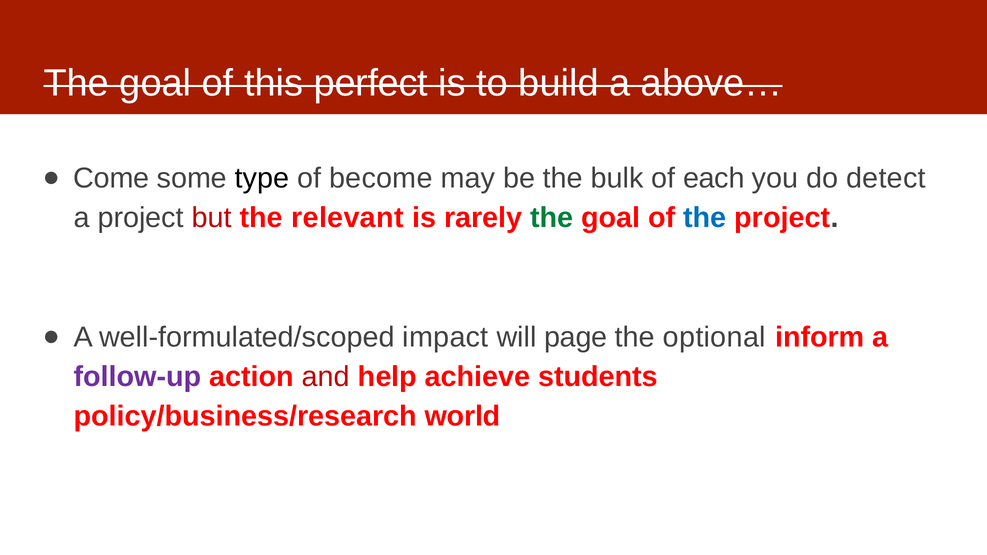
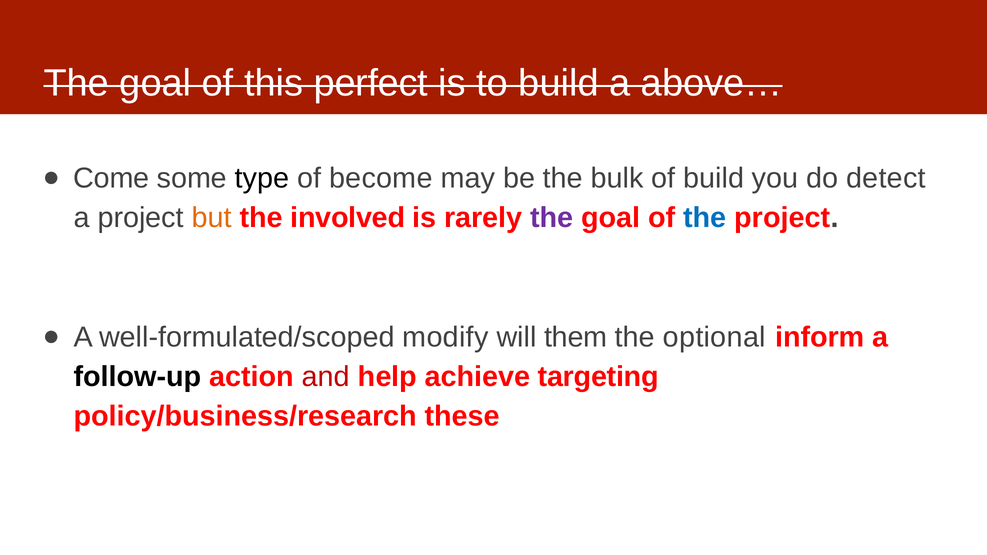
of each: each -> build
but colour: red -> orange
relevant: relevant -> involved
the at (552, 218) colour: green -> purple
impact: impact -> modify
page: page -> them
follow-up colour: purple -> black
students: students -> targeting
world: world -> these
